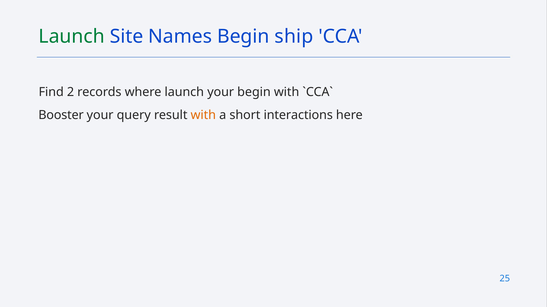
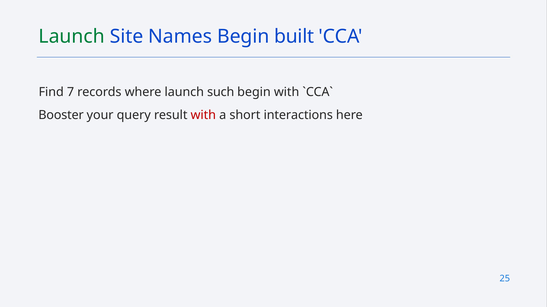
ship: ship -> built
2: 2 -> 7
launch your: your -> such
with at (203, 115) colour: orange -> red
